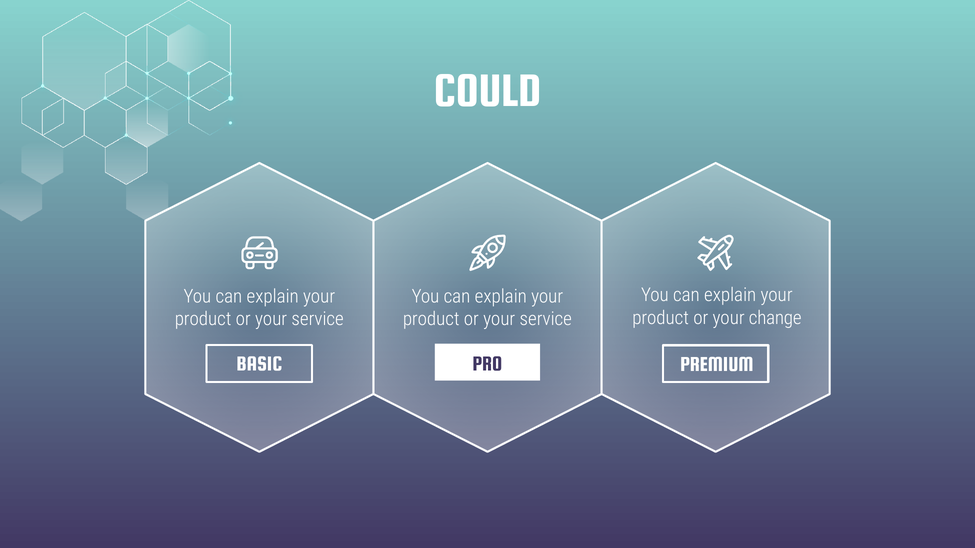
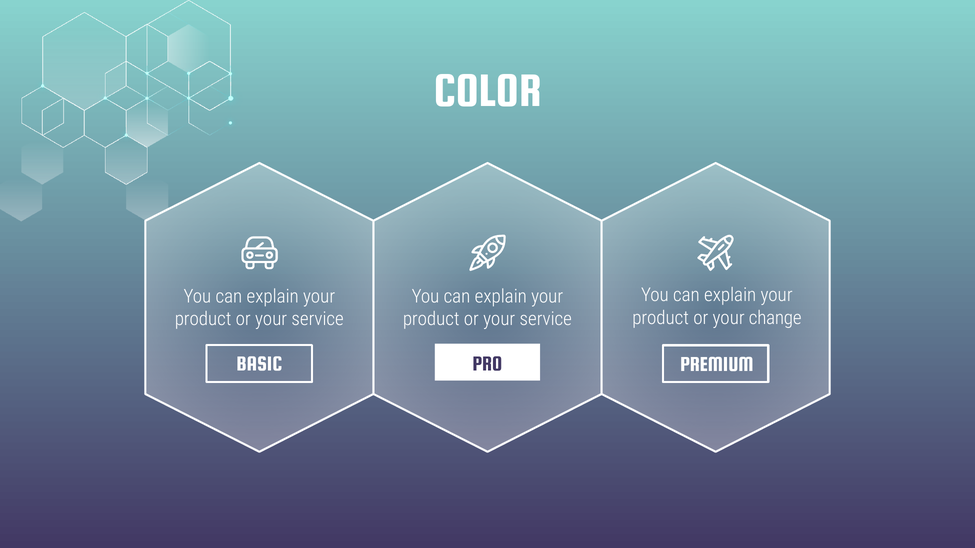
COULD: COULD -> COLOR
